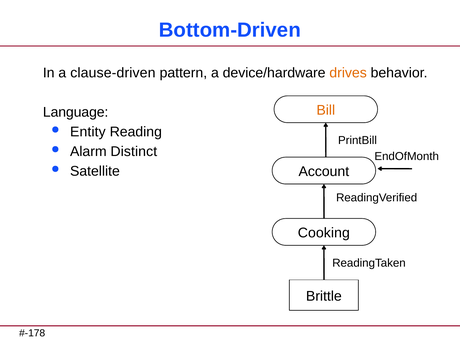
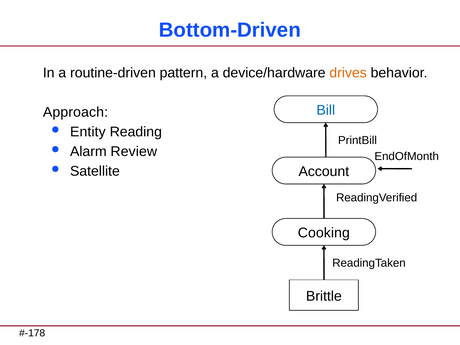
clause-driven: clause-driven -> routine-driven
Bill colour: orange -> blue
Language: Language -> Approach
Distinct: Distinct -> Review
